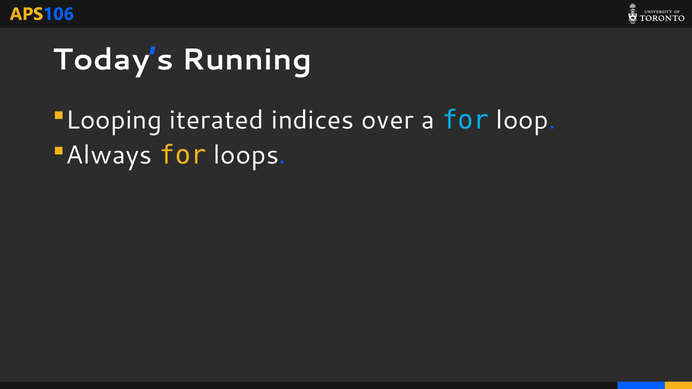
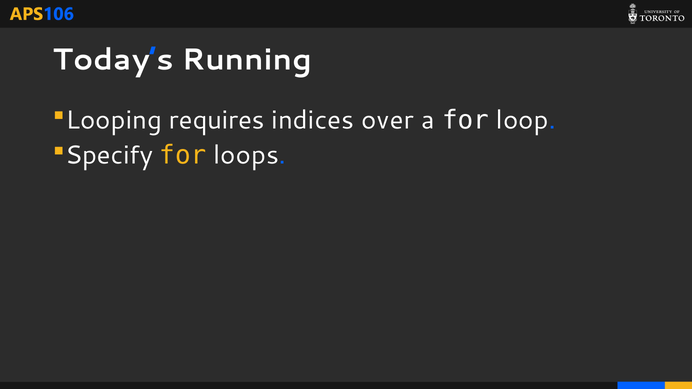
iterated: iterated -> requires
for at (466, 120) colour: light blue -> white
Always: Always -> Specify
